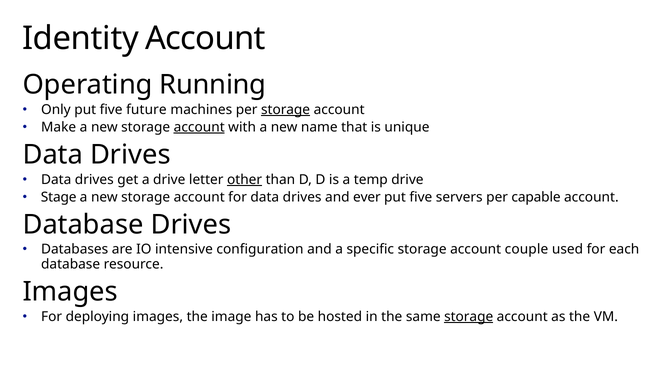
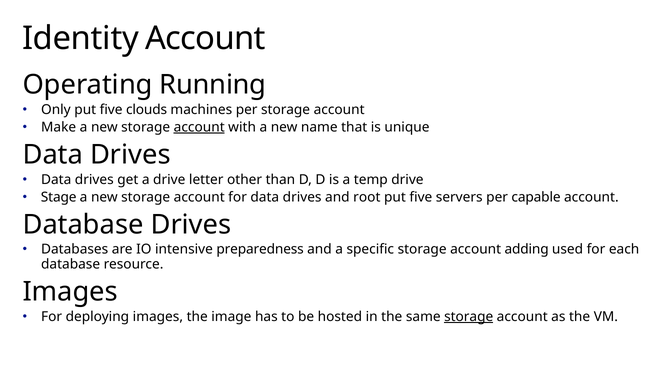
future: future -> clouds
storage at (286, 110) underline: present -> none
other underline: present -> none
ever: ever -> root
configuration: configuration -> preparedness
couple: couple -> adding
